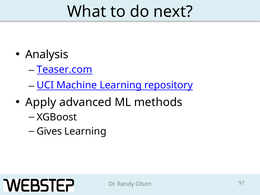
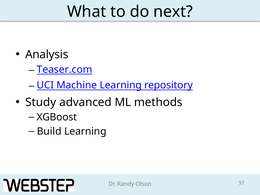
Apply: Apply -> Study
Gives: Gives -> Build
